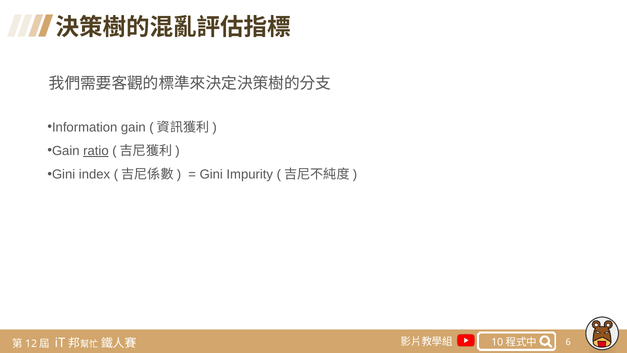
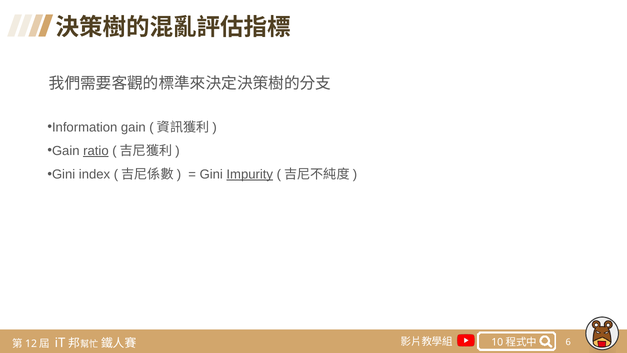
Impurity underline: none -> present
